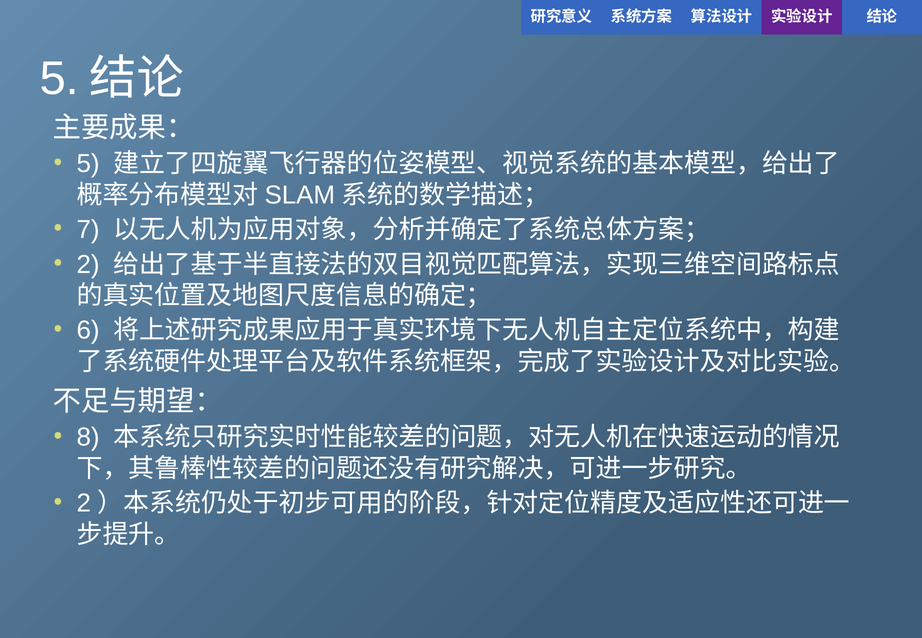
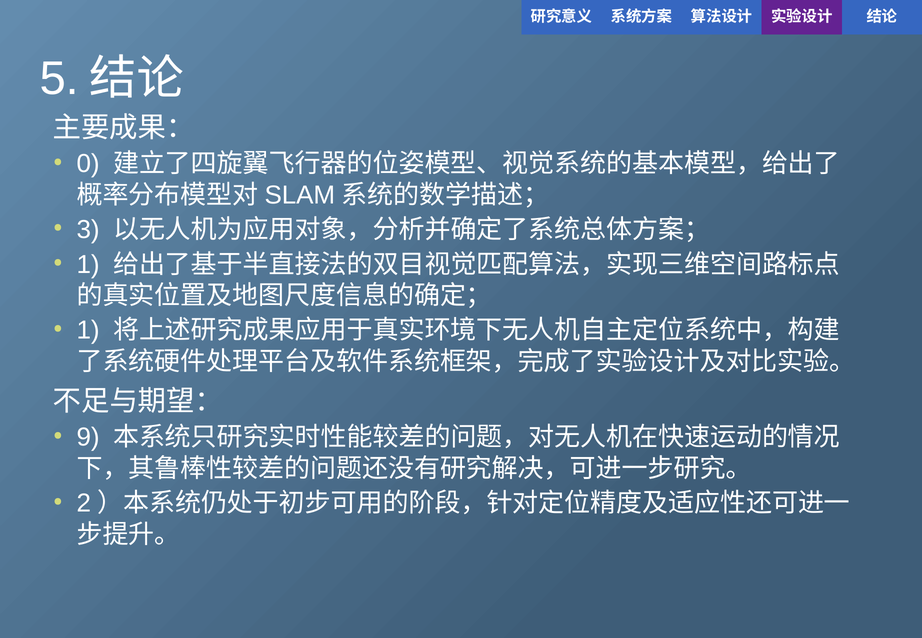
5 at (88, 164): 5 -> 0
7: 7 -> 3
2 at (88, 265): 2 -> 1
6 at (88, 331): 6 -> 1
8: 8 -> 9
